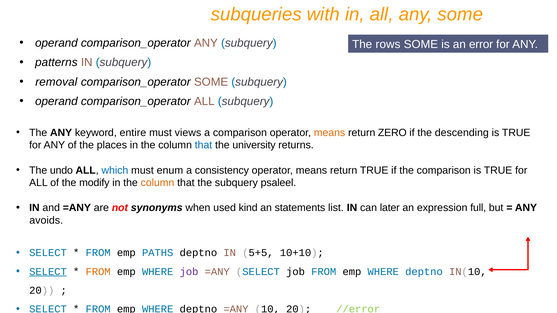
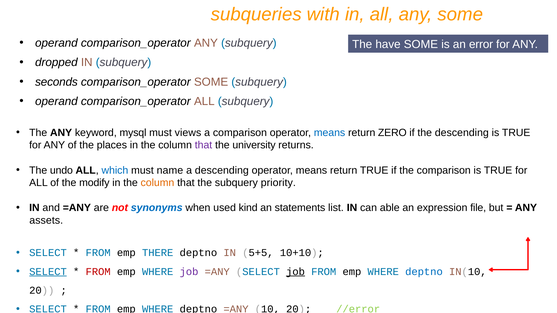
rows: rows -> have
patterns: patterns -> dropped
removal: removal -> seconds
entire: entire -> mysql
means at (330, 133) colour: orange -> blue
that at (204, 145) colour: blue -> purple
enum: enum -> name
a consistency: consistency -> descending
psaleel: psaleel -> priority
synonyms colour: black -> blue
later: later -> able
full: full -> file
avoids: avoids -> assets
PATHS: PATHS -> THERE
FROM at (98, 272) colour: orange -> red
job at (296, 272) underline: none -> present
